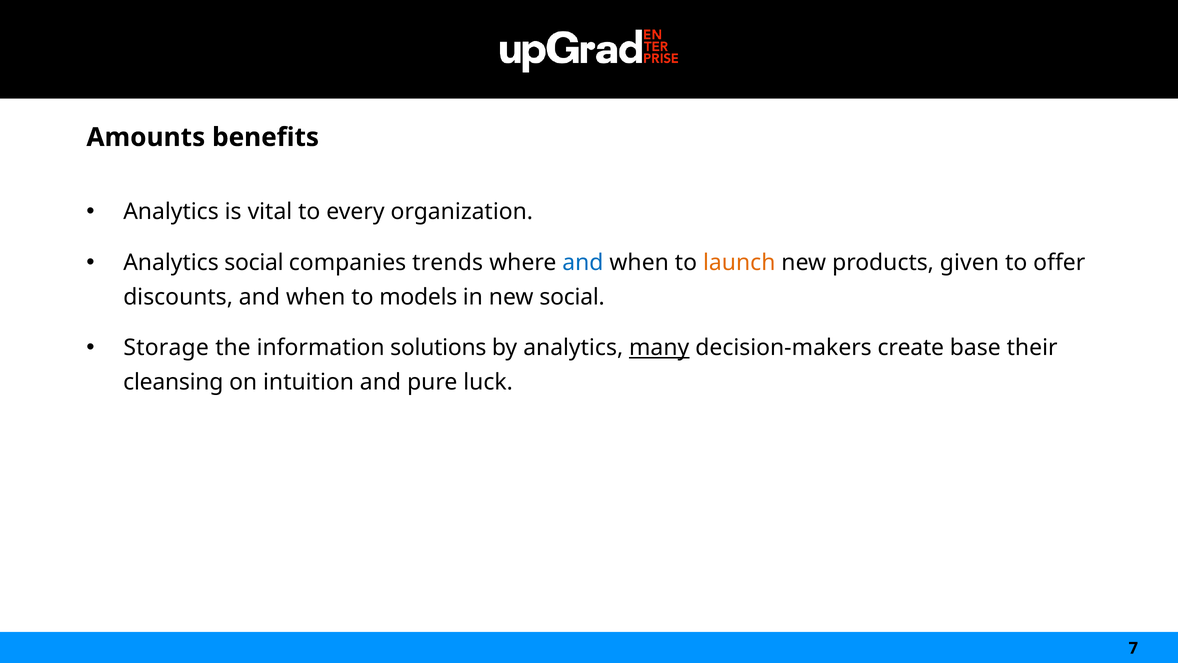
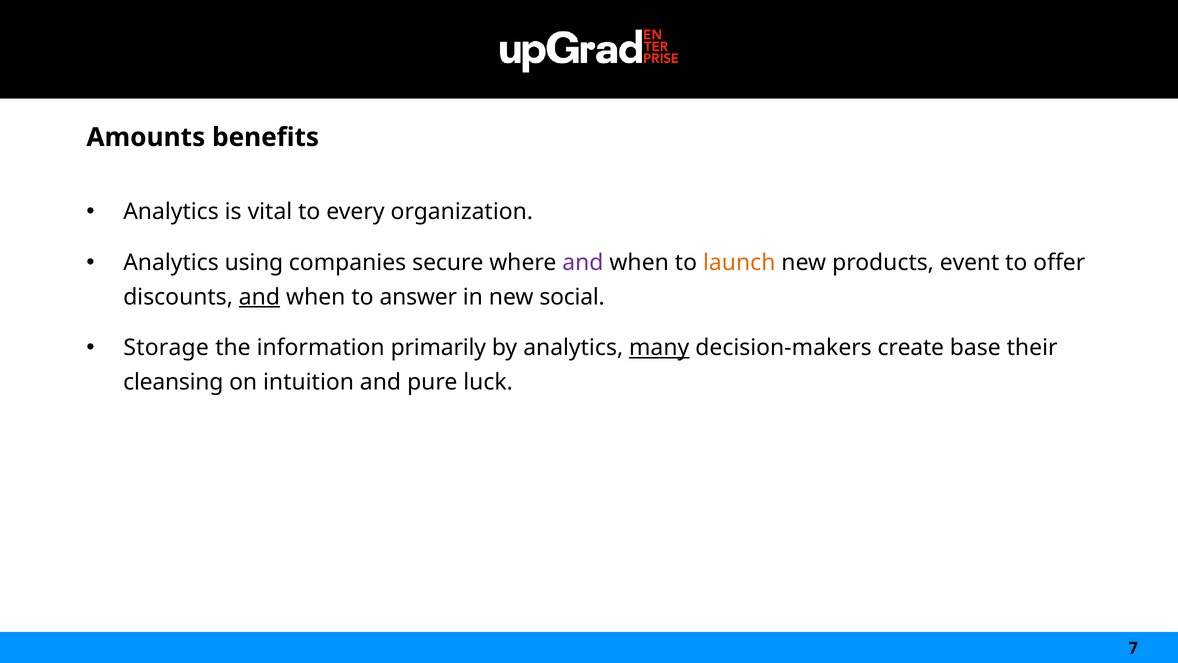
Analytics social: social -> using
trends: trends -> secure
and at (583, 263) colour: blue -> purple
given: given -> event
and at (259, 297) underline: none -> present
models: models -> answer
solutions: solutions -> primarily
